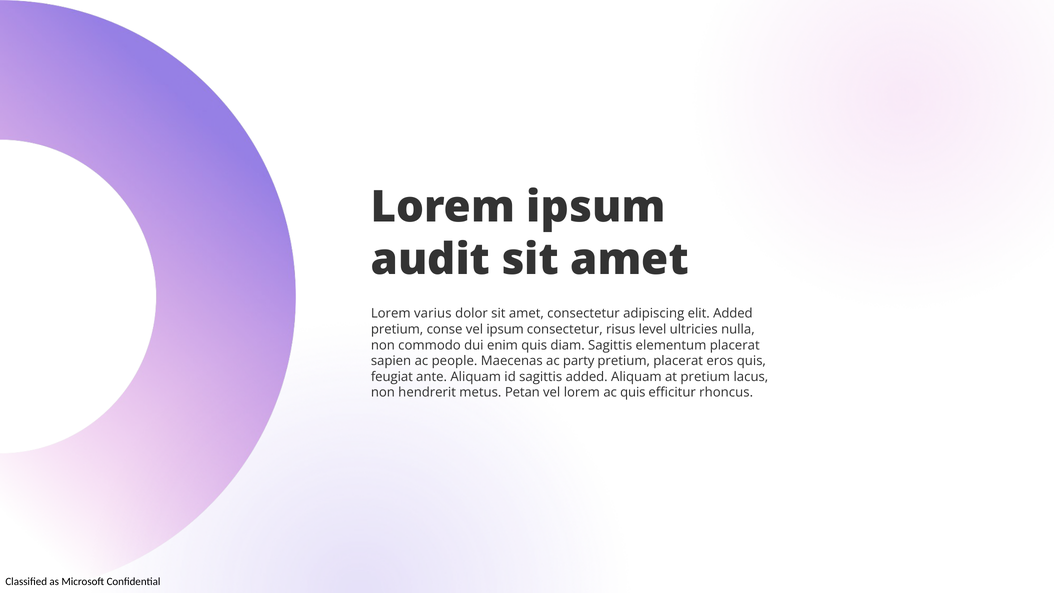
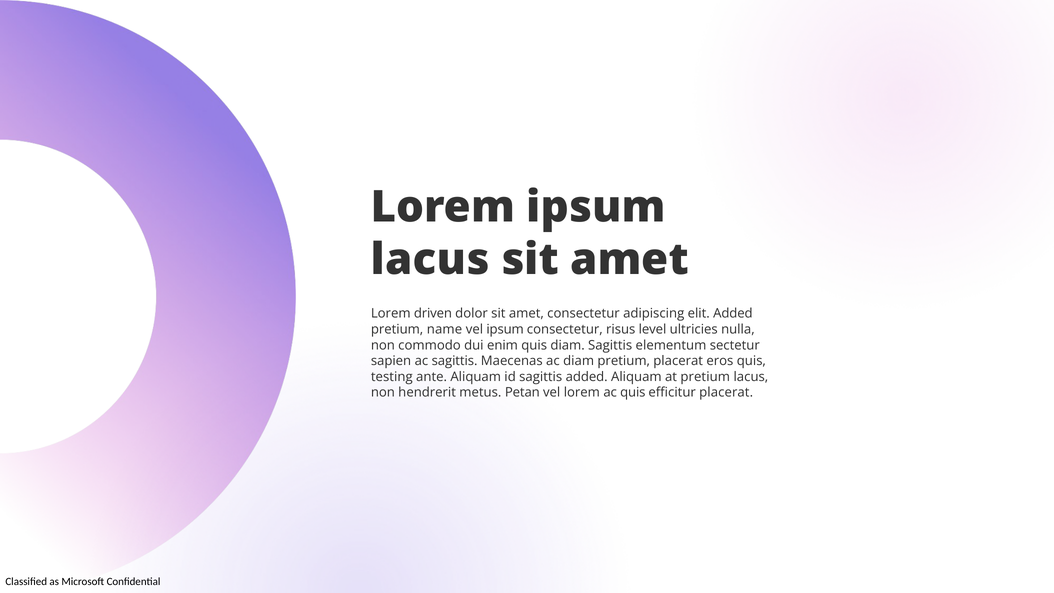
audit at (430, 260): audit -> lacus
varius: varius -> driven
conse: conse -> name
elementum placerat: placerat -> sectetur
ac people: people -> sagittis
ac party: party -> diam
feugiat: feugiat -> testing
efficitur rhoncus: rhoncus -> placerat
